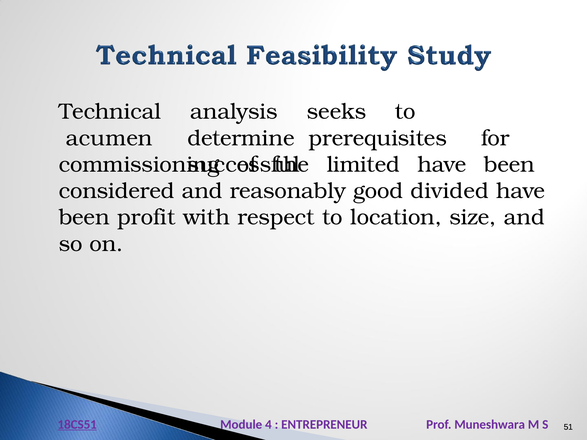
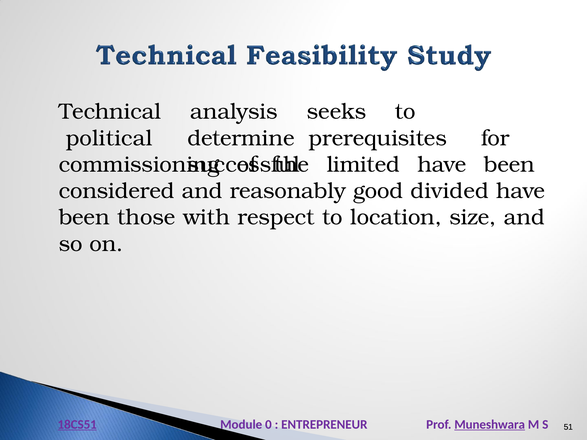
acumen: acumen -> political
profit: profit -> those
4: 4 -> 0
Muneshwara underline: none -> present
